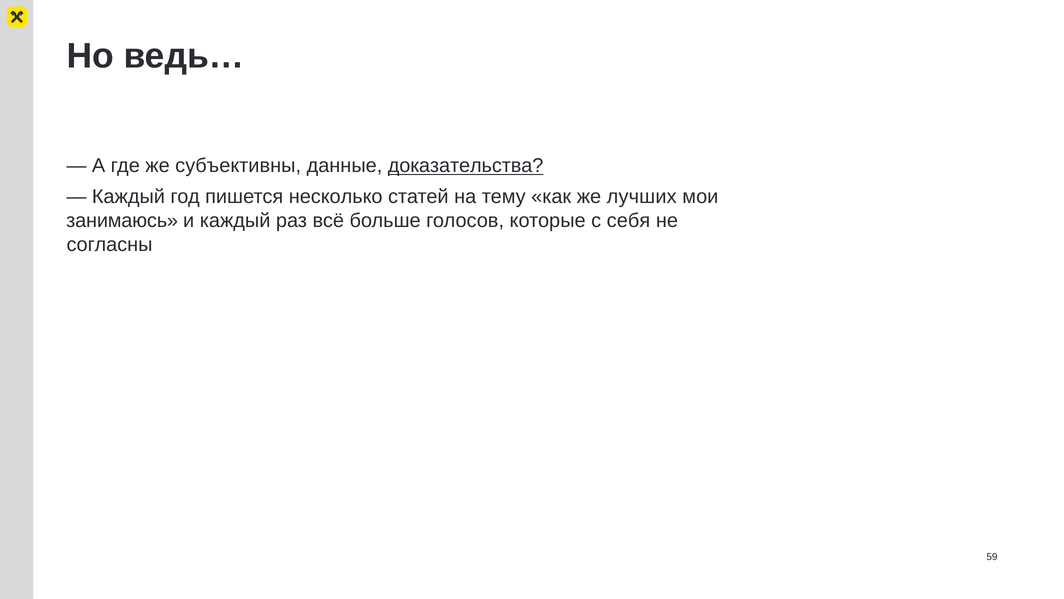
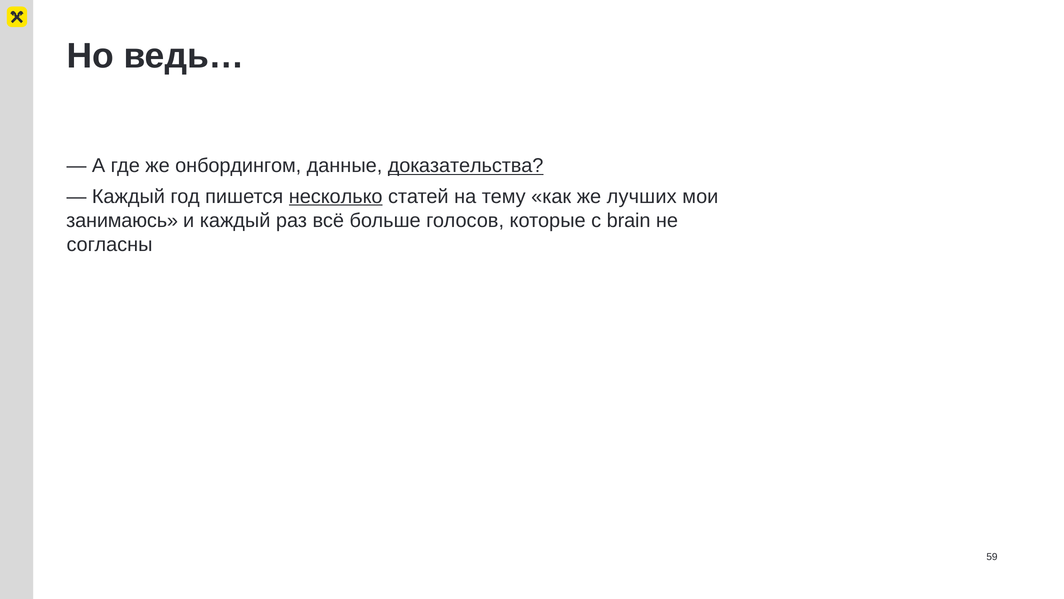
субъективны: субъективны -> онбордингом
несколько underline: none -> present
себя: себя -> brain
